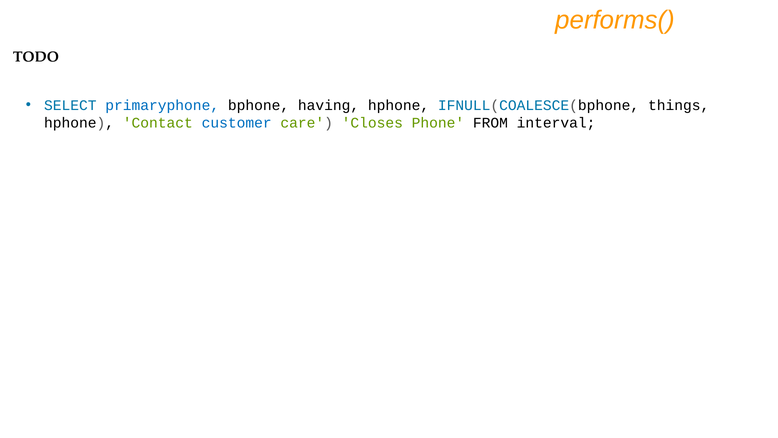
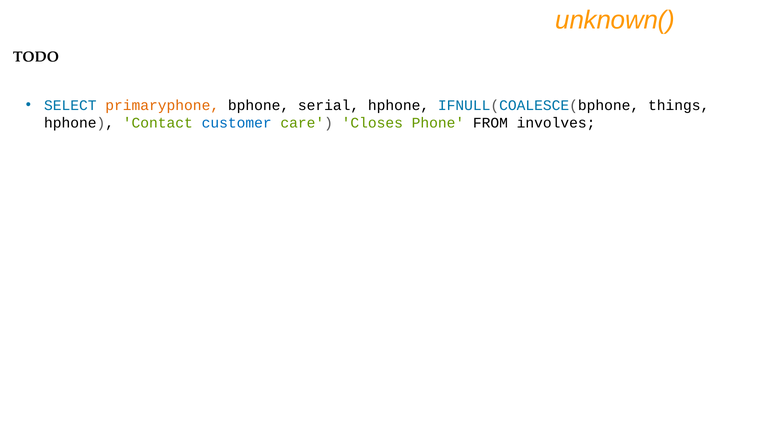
performs(: performs( -> unknown(
primaryphone colour: blue -> orange
having: having -> serial
interval: interval -> involves
